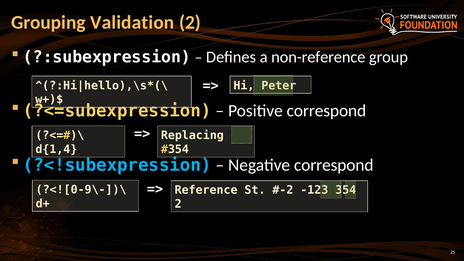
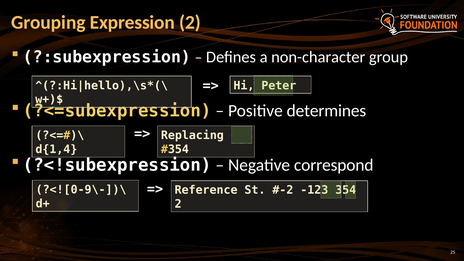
Validation: Validation -> Expression
non-reference: non-reference -> non-character
Positive correspond: correspond -> determines
?<!subexpression colour: light blue -> white
